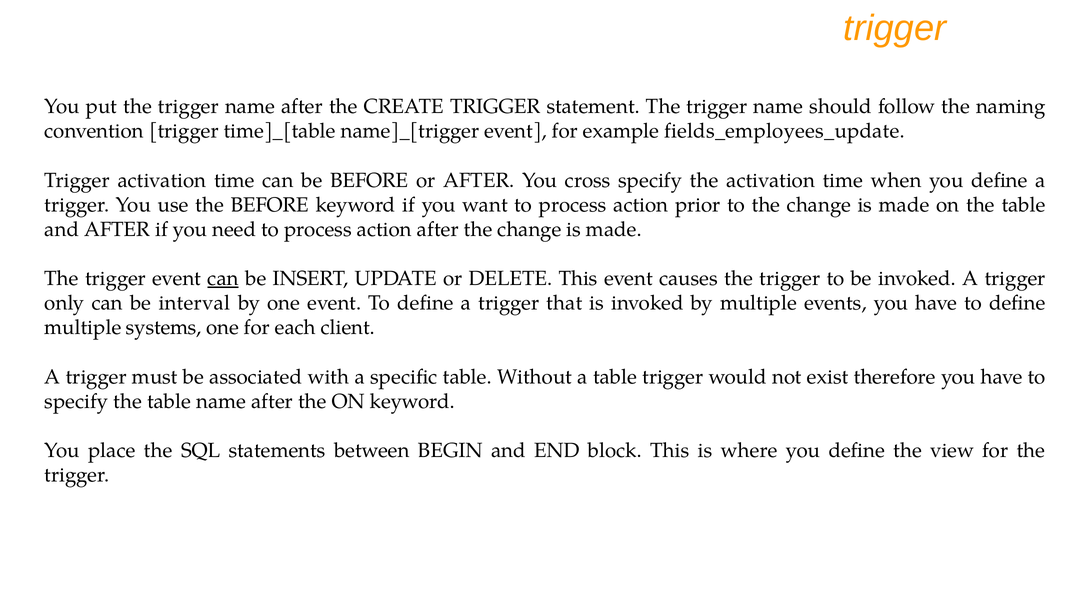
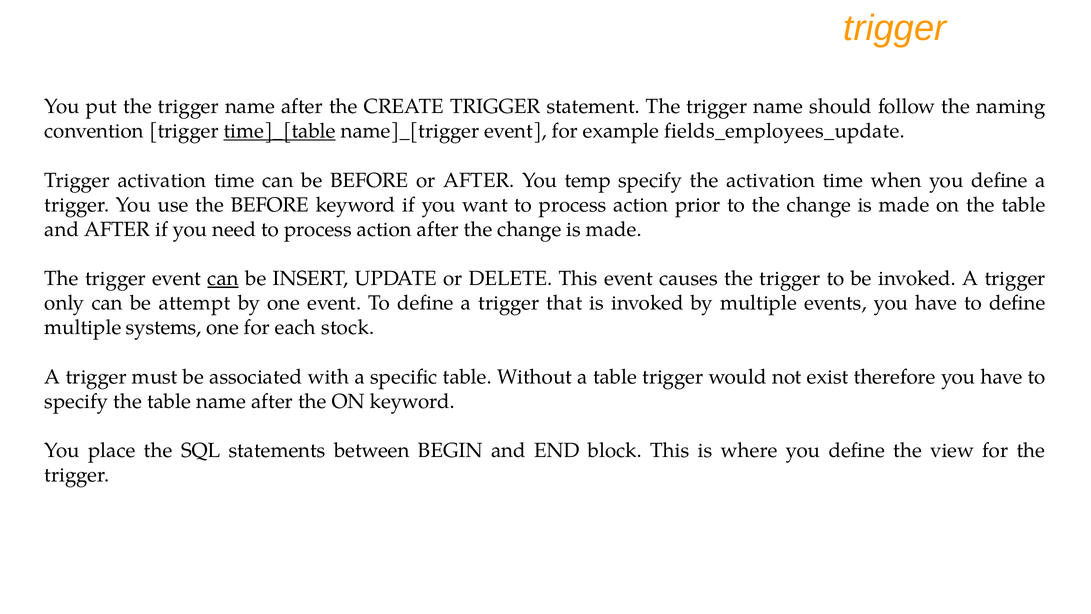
time]_[table underline: none -> present
cross: cross -> temp
interval: interval -> attempt
client: client -> stock
